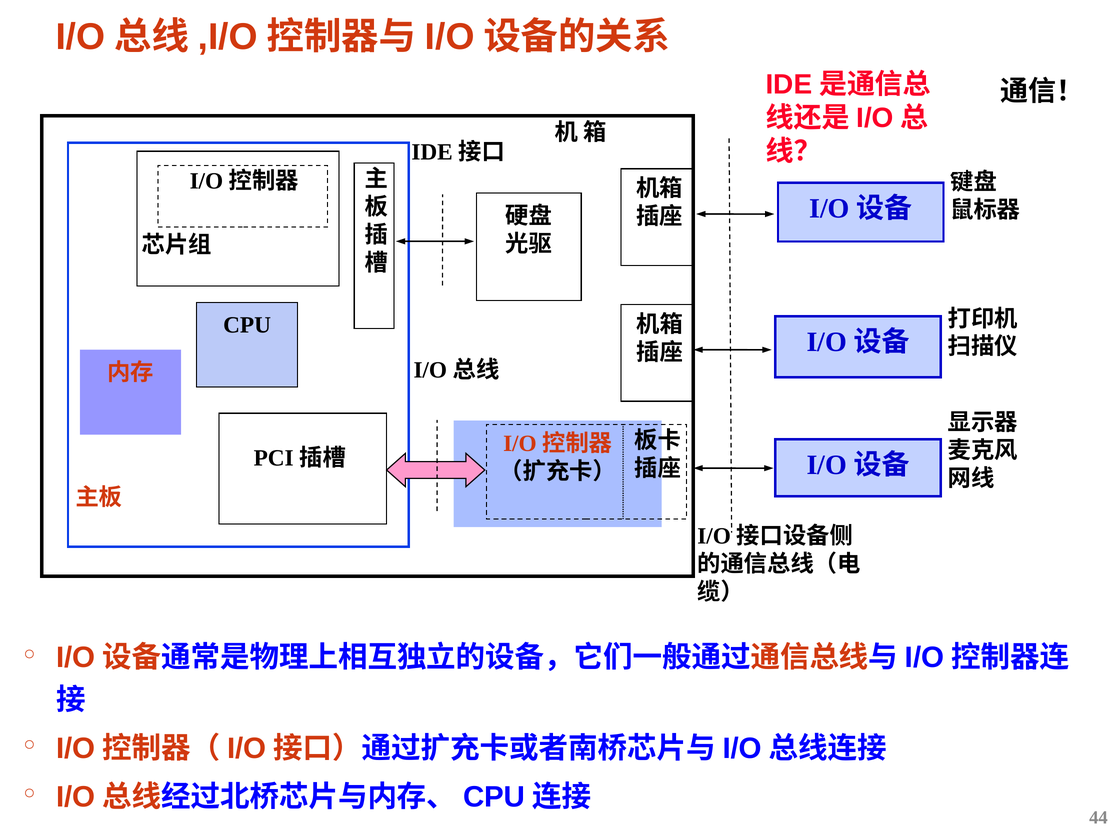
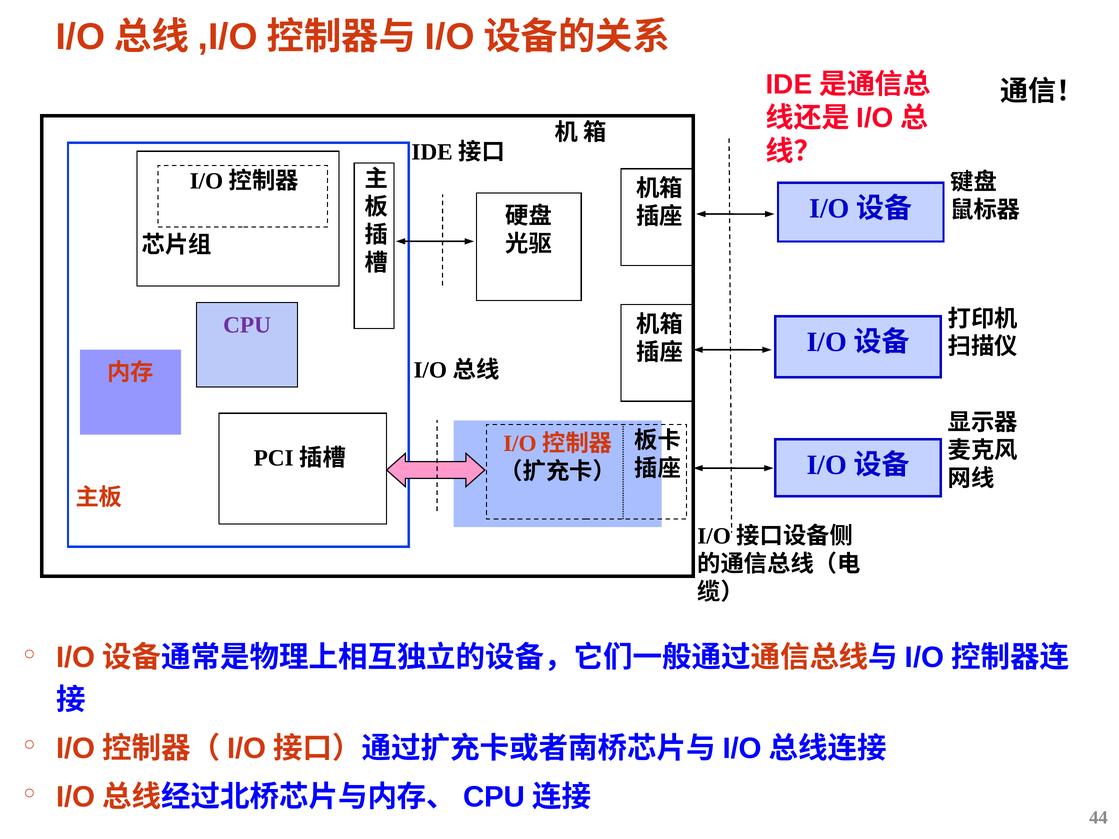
CPU colour: black -> purple
